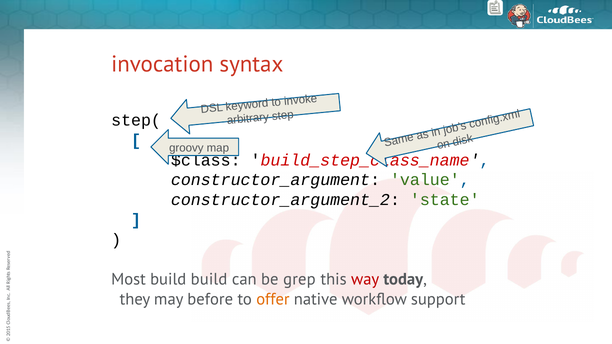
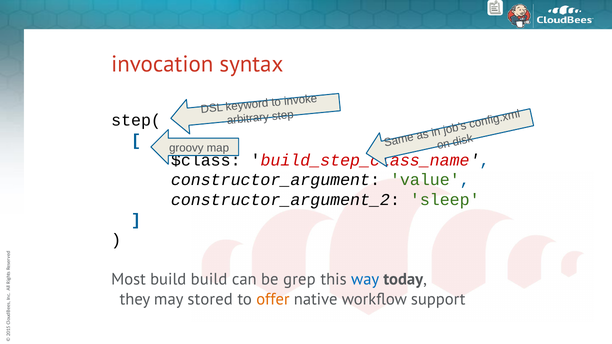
state: state -> sleep
way colour: red -> blue
before: before -> stored
